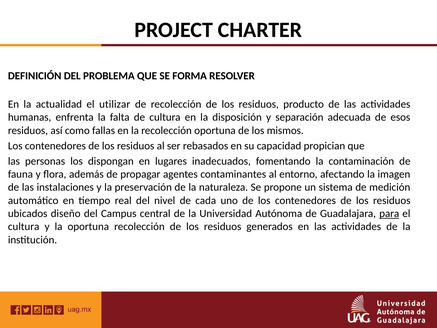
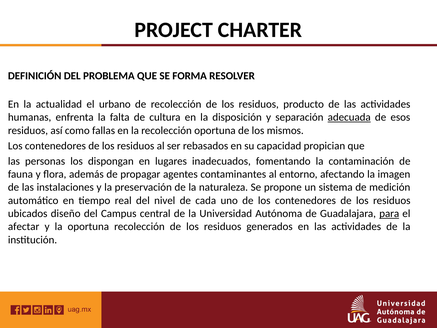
utilizar: utilizar -> urbano
adecuada underline: none -> present
cultura at (24, 227): cultura -> afectar
